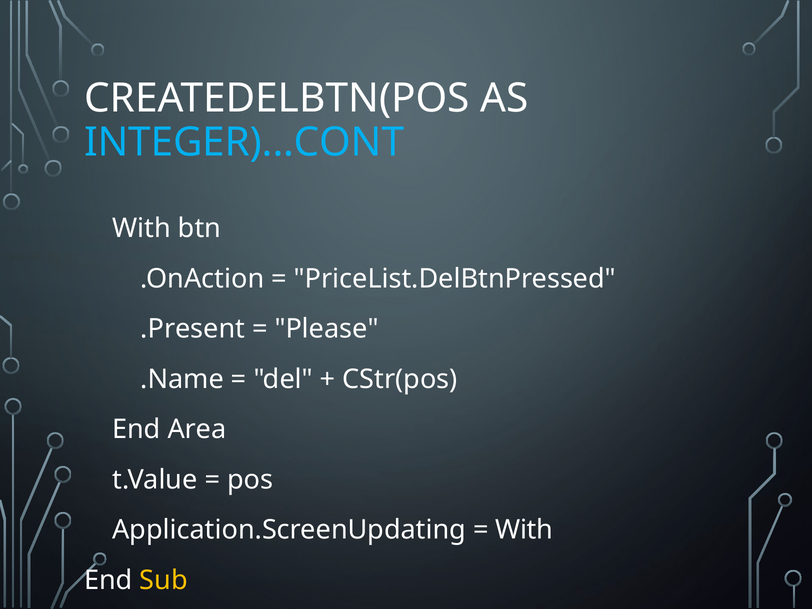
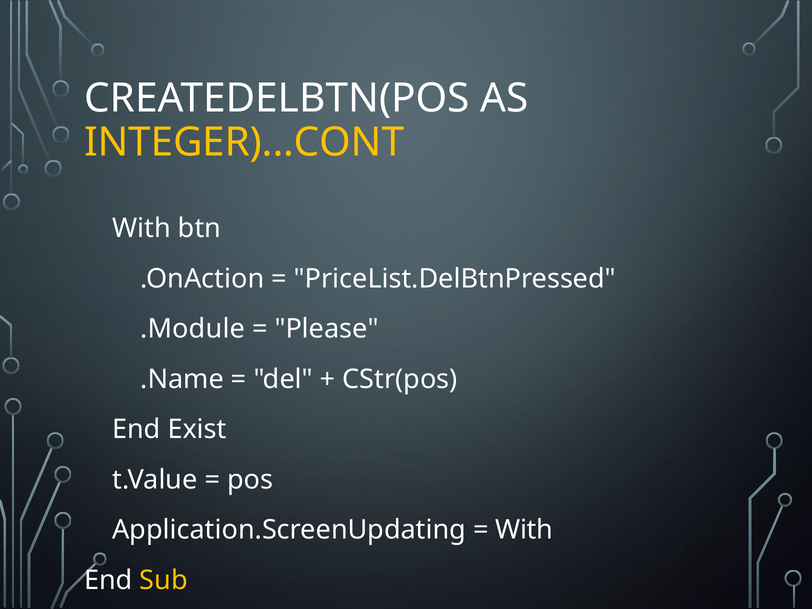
INTEGER)...CONT colour: light blue -> yellow
.Present: .Present -> .Module
Area: Area -> Exist
